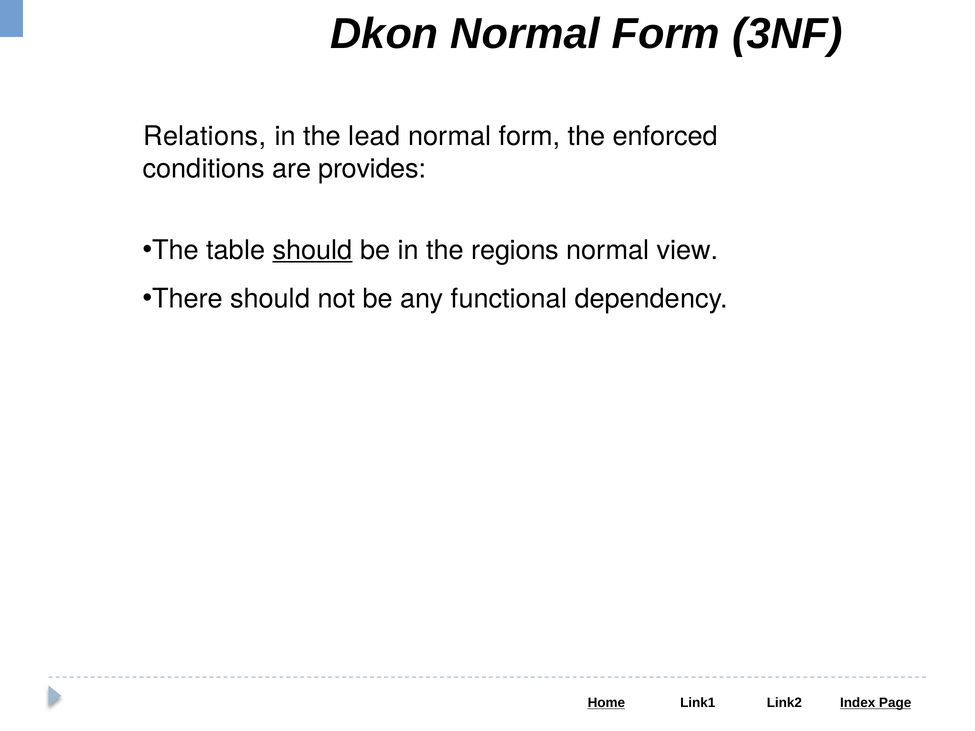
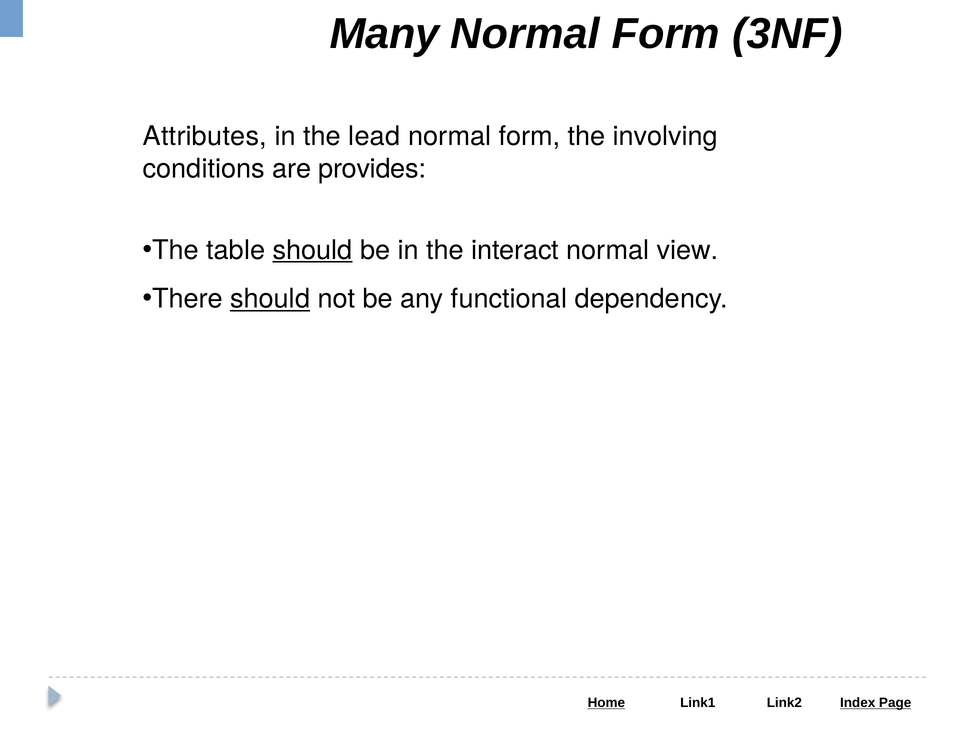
Dkon: Dkon -> Many
Relations: Relations -> Attributes
enforced: enforced -> involving
regions: regions -> interact
should at (270, 299) underline: none -> present
